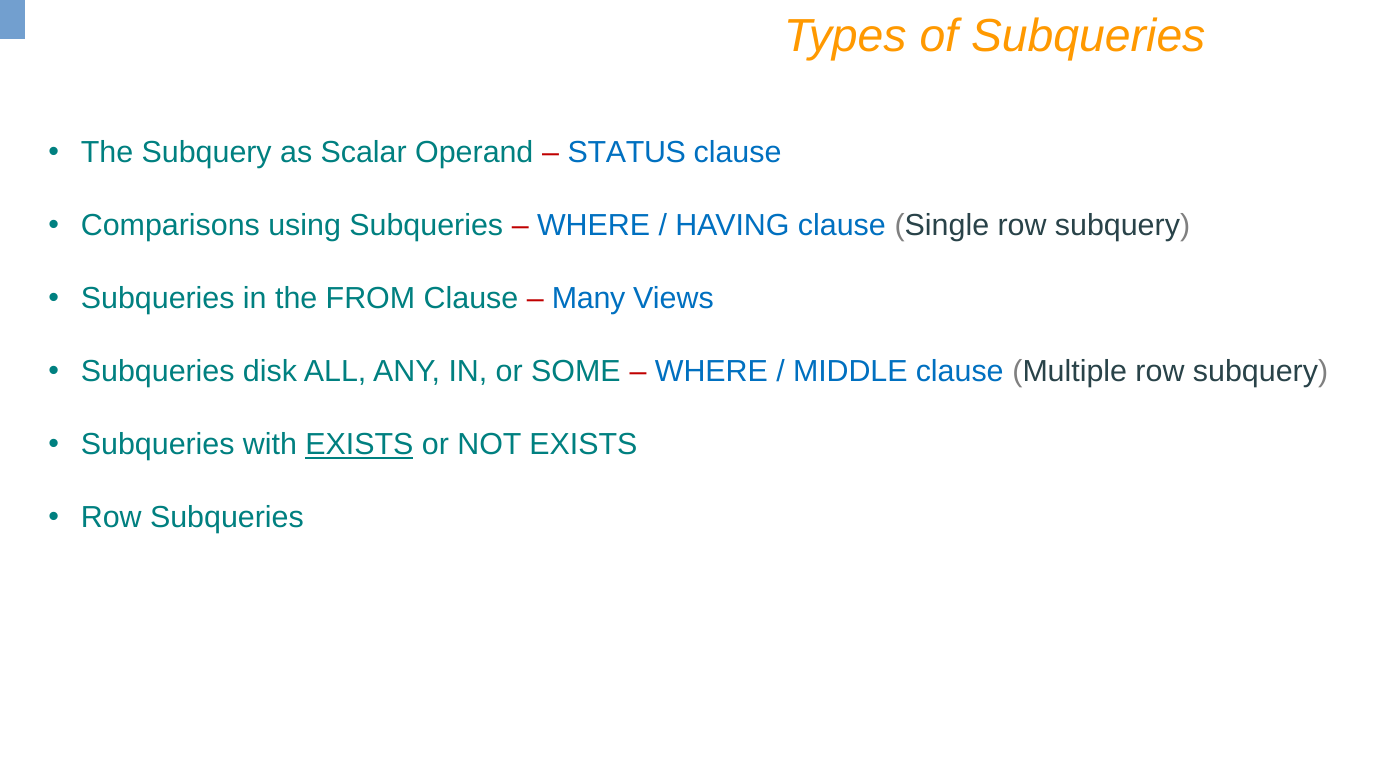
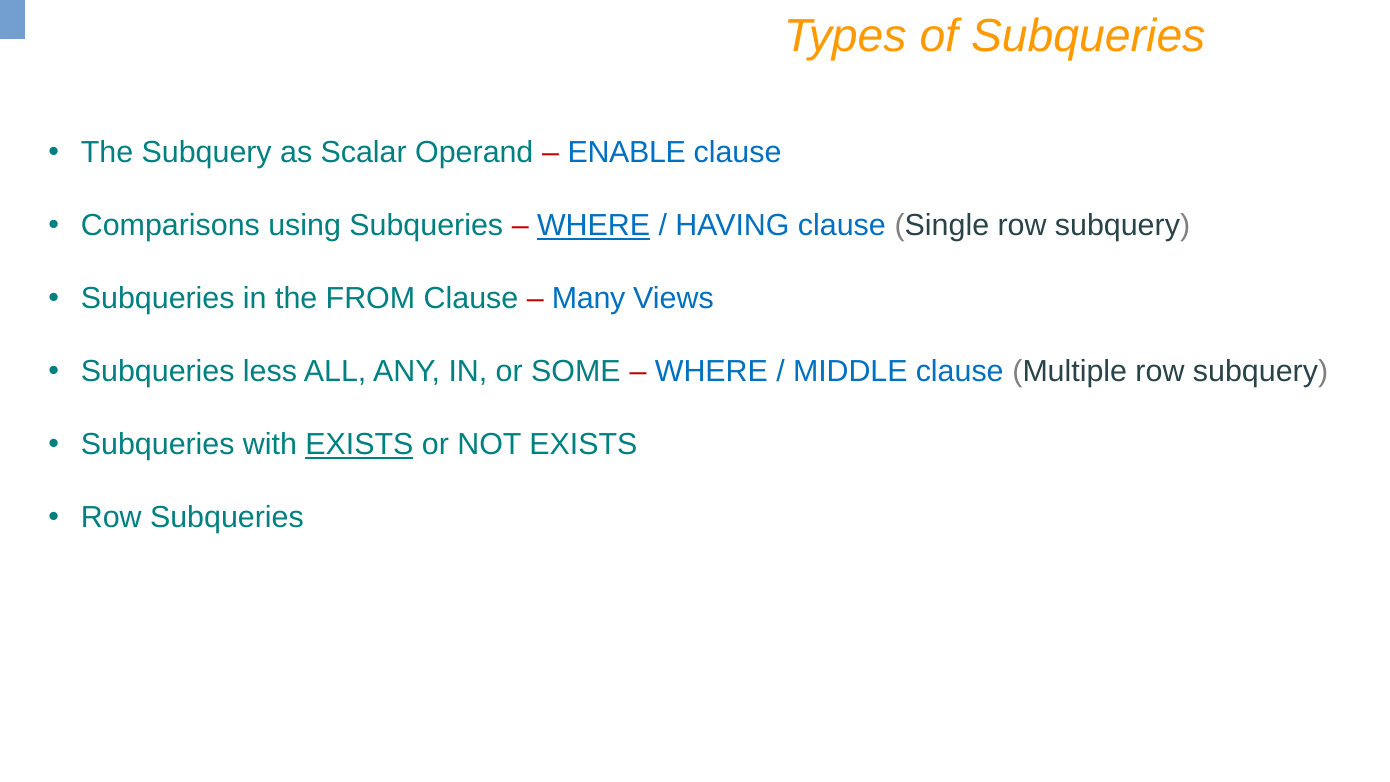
STATUS: STATUS -> ENABLE
WHERE at (594, 226) underline: none -> present
disk: disk -> less
